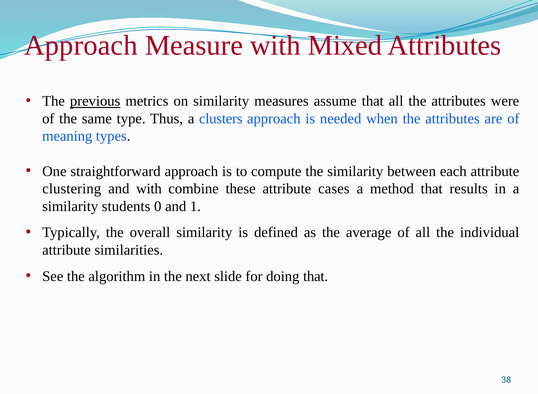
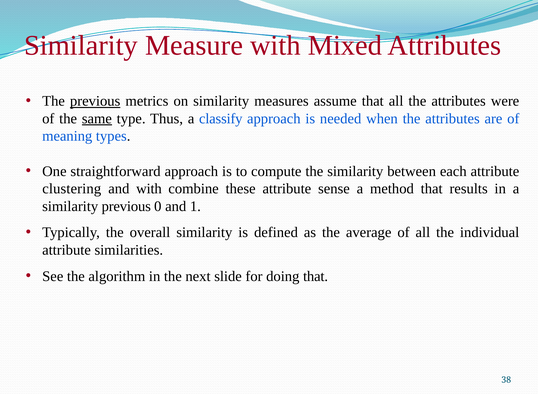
Approach at (81, 45): Approach -> Similarity
same underline: none -> present
clusters: clusters -> classify
cases: cases -> sense
similarity students: students -> previous
